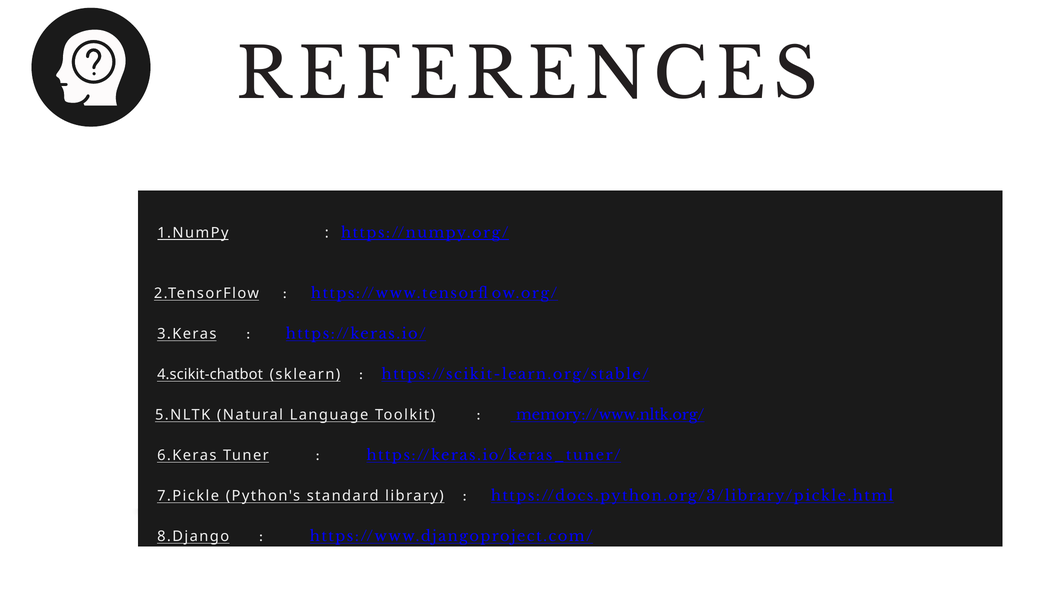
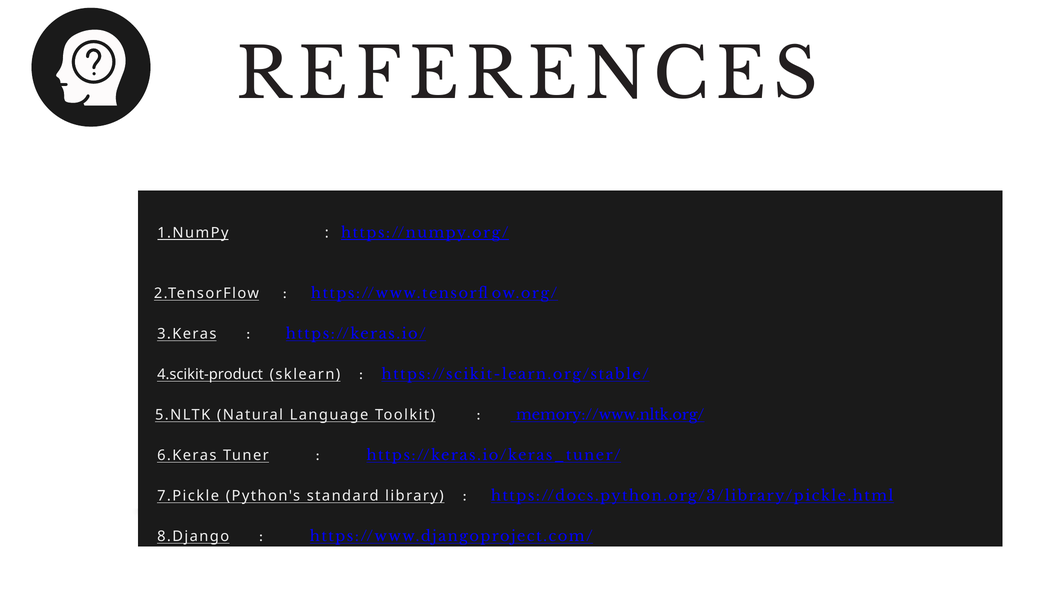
4.scikit-chatbot: 4.scikit-chatbot -> 4.scikit-product
